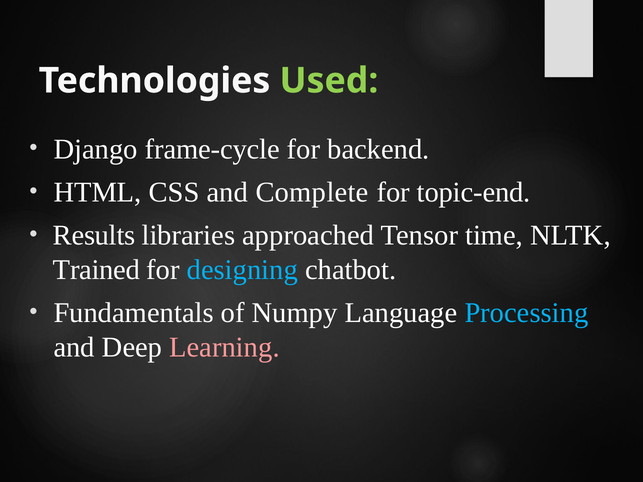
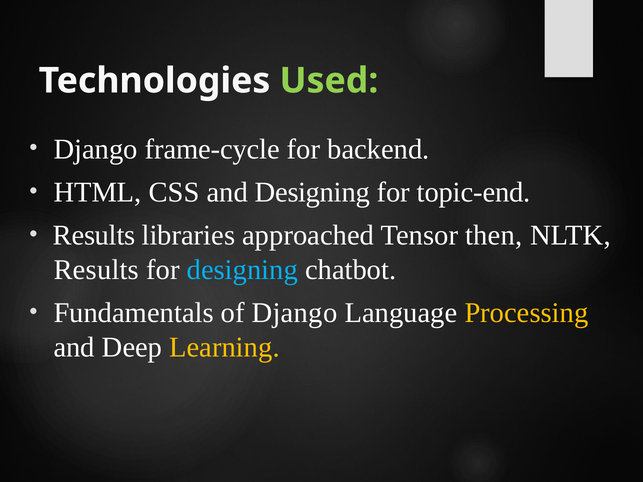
and Complete: Complete -> Designing
time: time -> then
Trained at (97, 270): Trained -> Results
of Numpy: Numpy -> Django
Processing colour: light blue -> yellow
Learning colour: pink -> yellow
